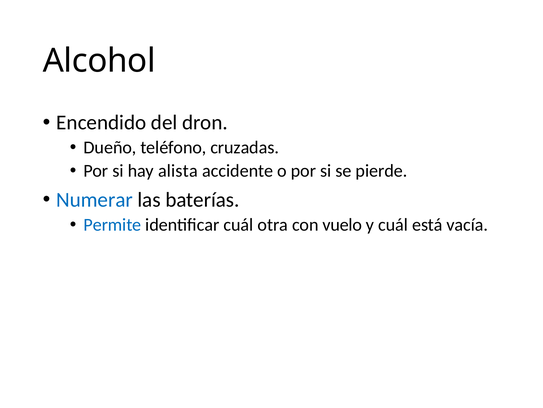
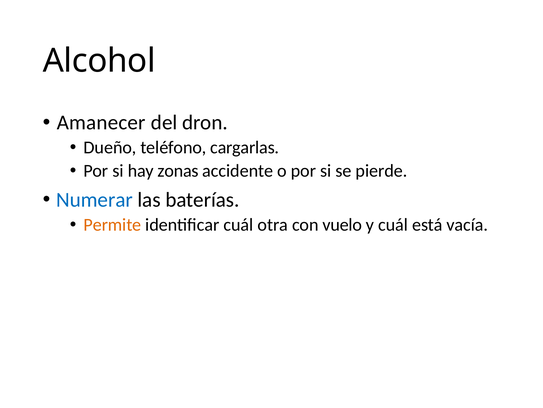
Encendido: Encendido -> Amanecer
cruzadas: cruzadas -> cargarlas
alista: alista -> zonas
Permite colour: blue -> orange
